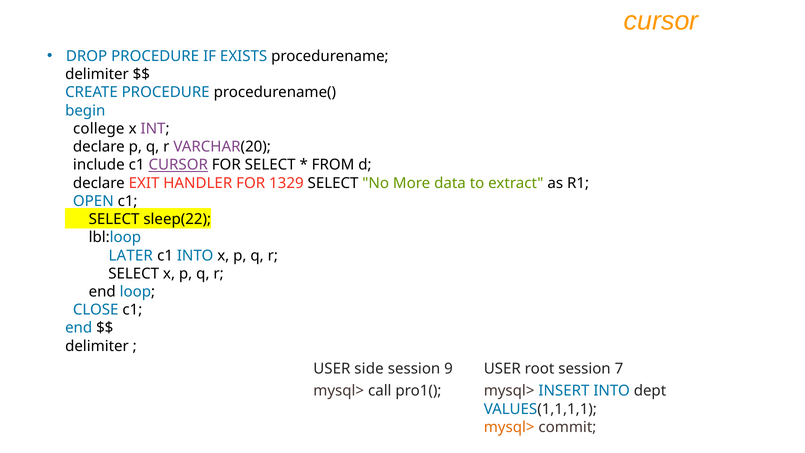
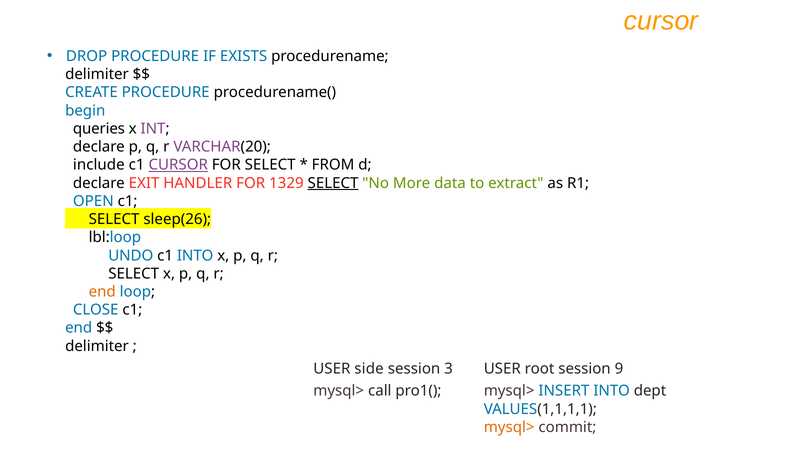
college: college -> queries
SELECT at (333, 183) underline: none -> present
sleep(22: sleep(22 -> sleep(26
LATER: LATER -> UNDO
end at (102, 292) colour: black -> orange
9: 9 -> 3
7: 7 -> 9
